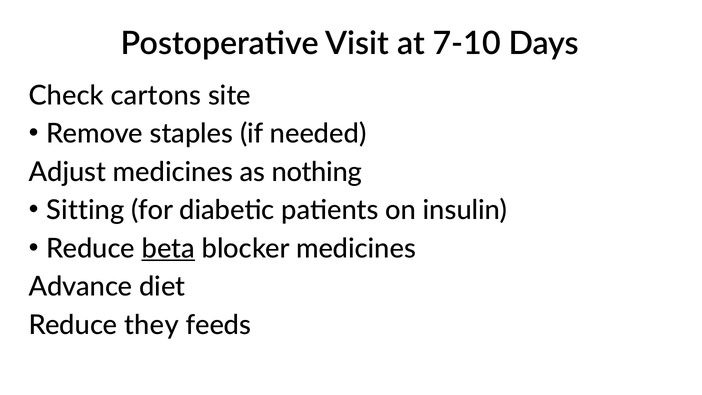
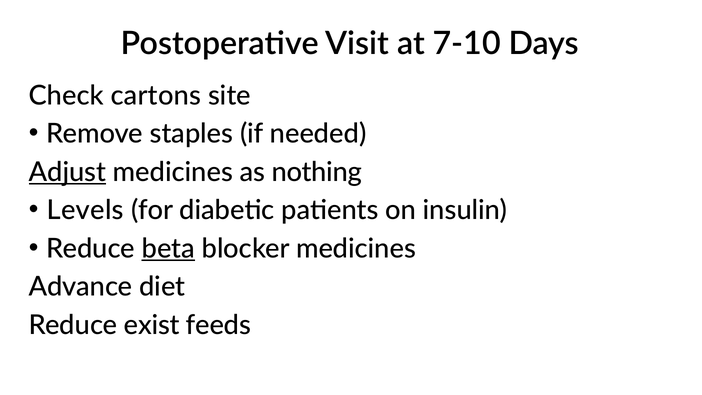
Adjust underline: none -> present
Sitting: Sitting -> Levels
they: they -> exist
